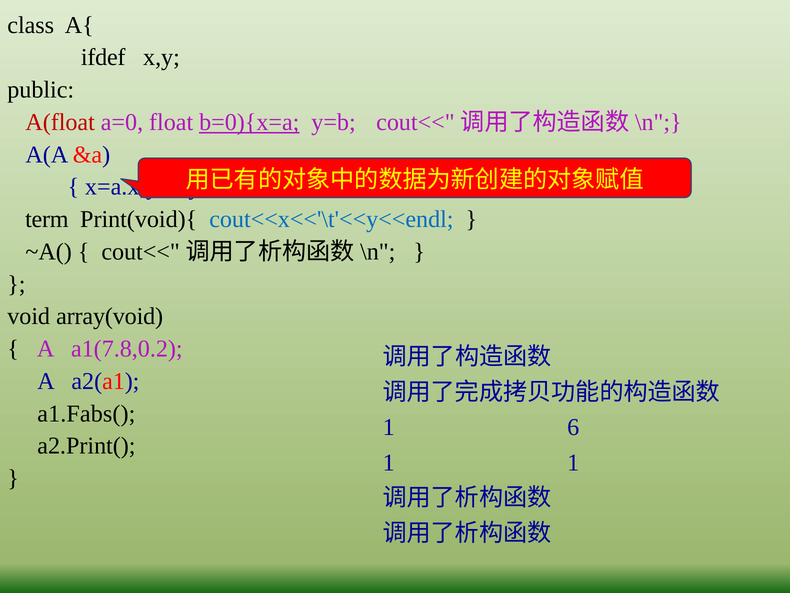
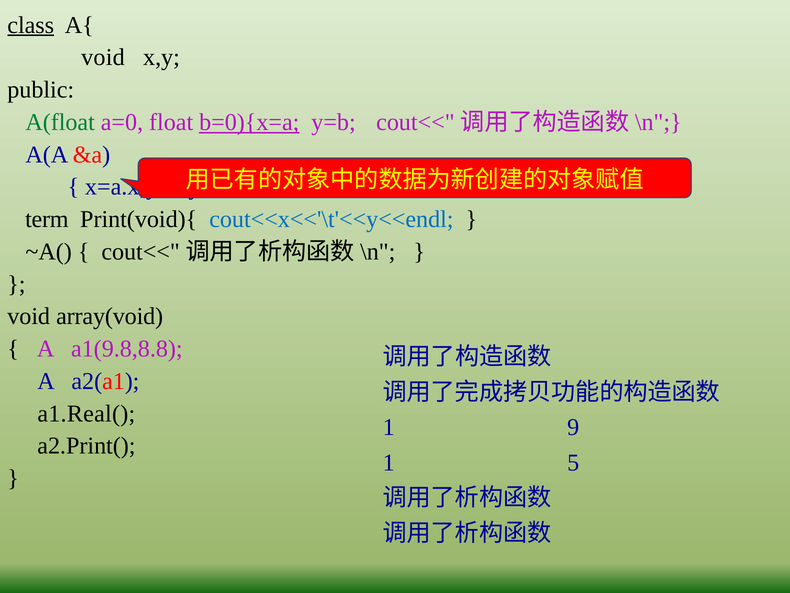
class underline: none -> present
ifdef at (103, 57): ifdef -> void
A(float colour: red -> green
a1(7.8,0.2: a1(7.8,0.2 -> a1(9.8,8.8
a1.Fabs(: a1.Fabs( -> a1.Real(
6: 6 -> 9
1 1: 1 -> 5
